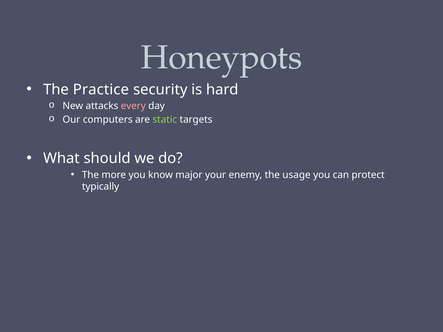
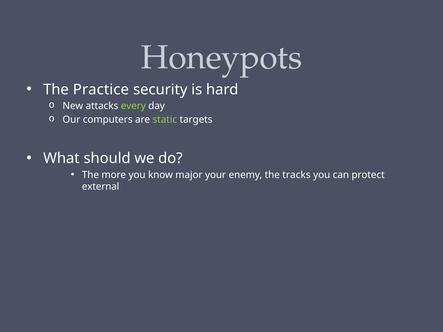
every colour: pink -> light green
usage: usage -> tracks
typically: typically -> external
